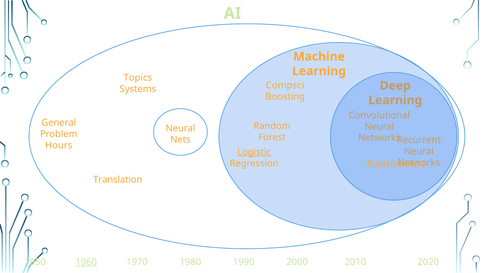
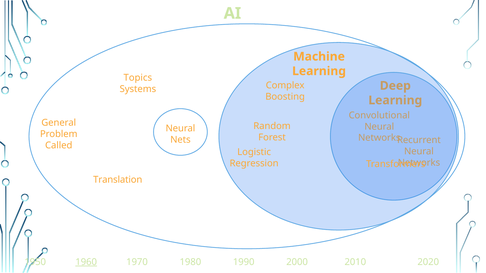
Compsci: Compsci -> Complex
Hours: Hours -> Called
Logistic underline: present -> none
